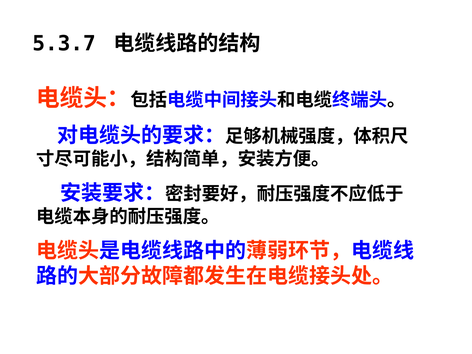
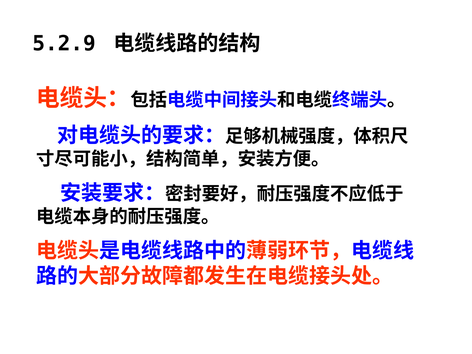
5.3.7: 5.3.7 -> 5.2.9
